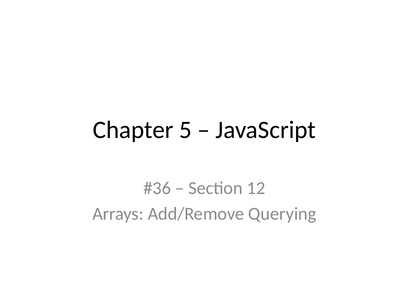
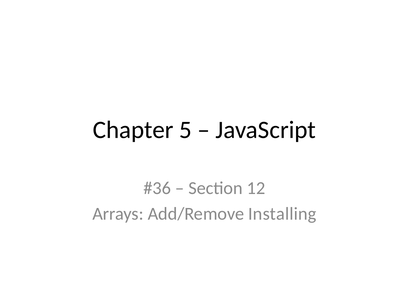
Querying: Querying -> Installing
